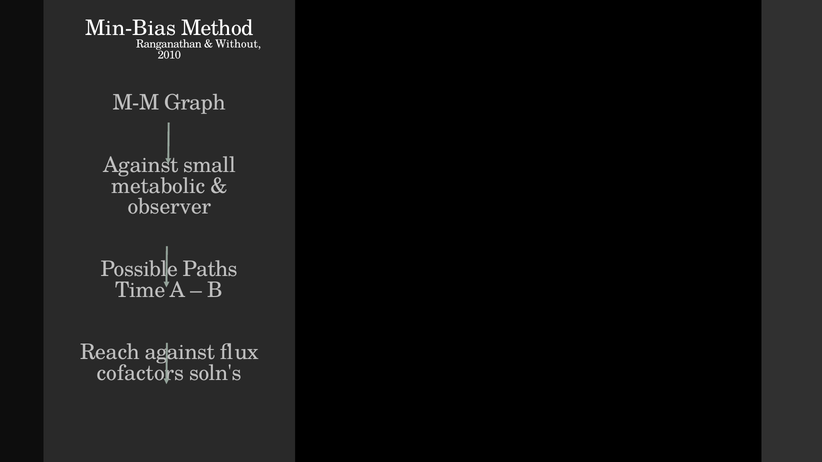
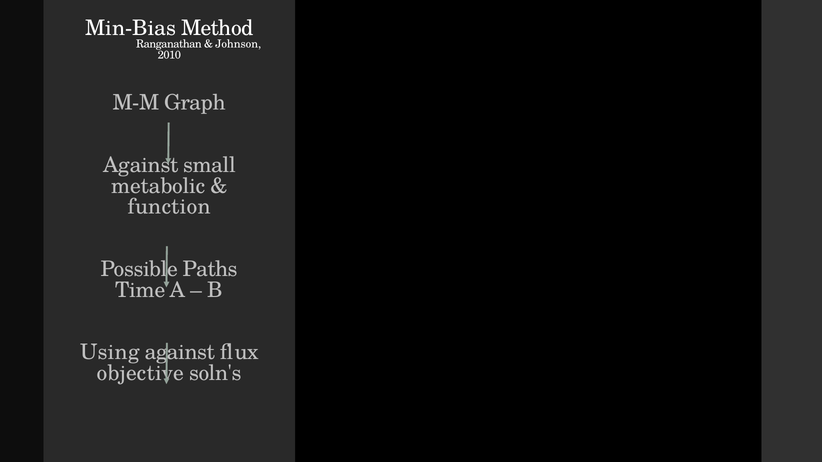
Without: Without -> Johnson
observer: observer -> function
Reach: Reach -> Using
cofactors: cofactors -> objective
